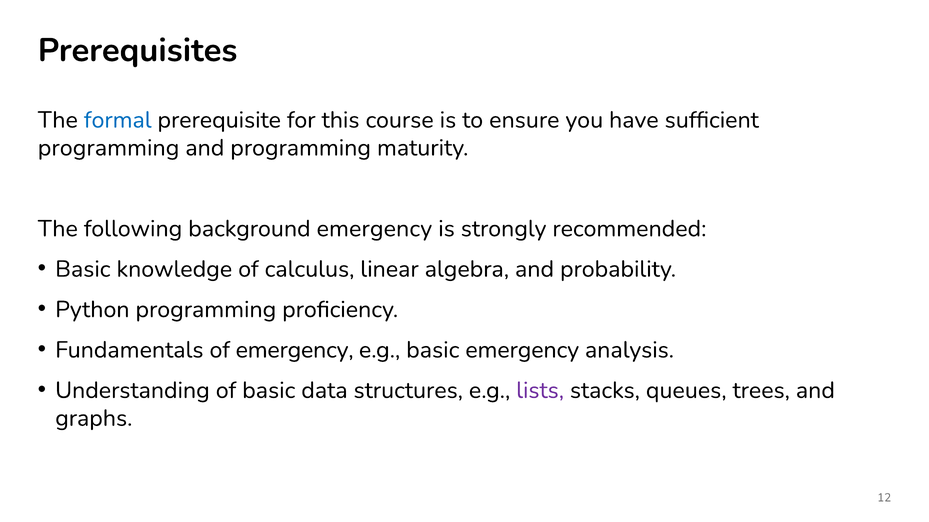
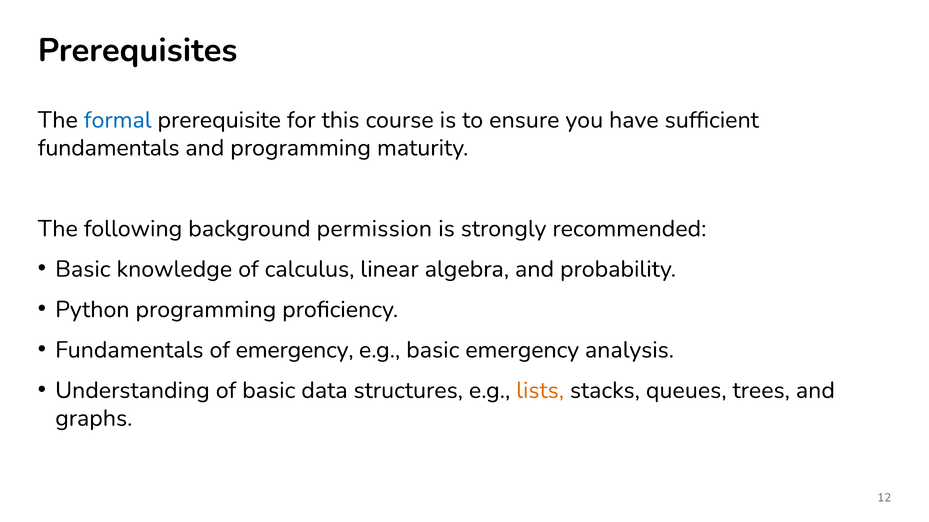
programming at (109, 148): programming -> fundamentals
background emergency: emergency -> permission
lists colour: purple -> orange
